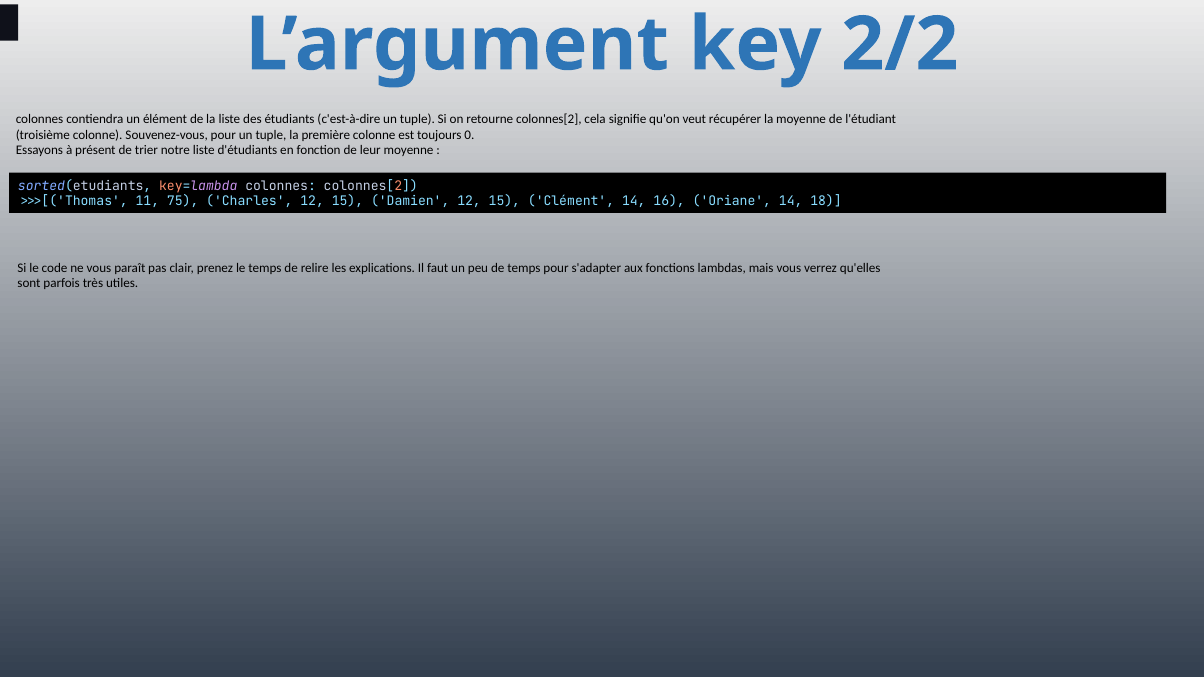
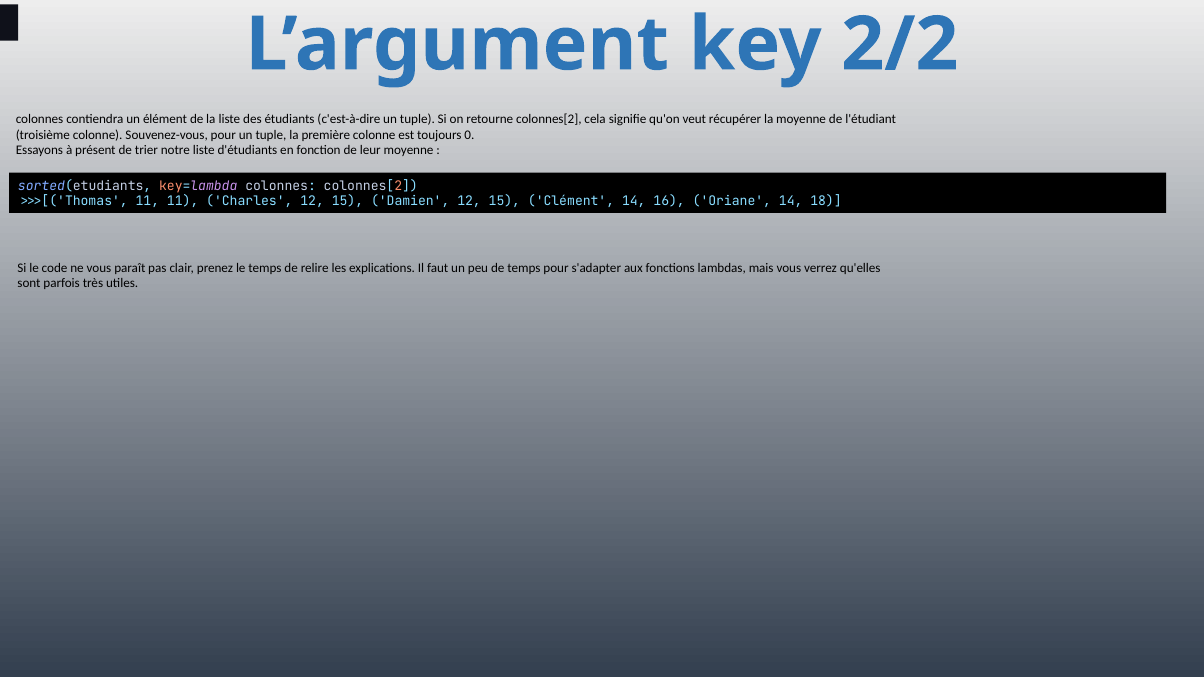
11 75: 75 -> 11
